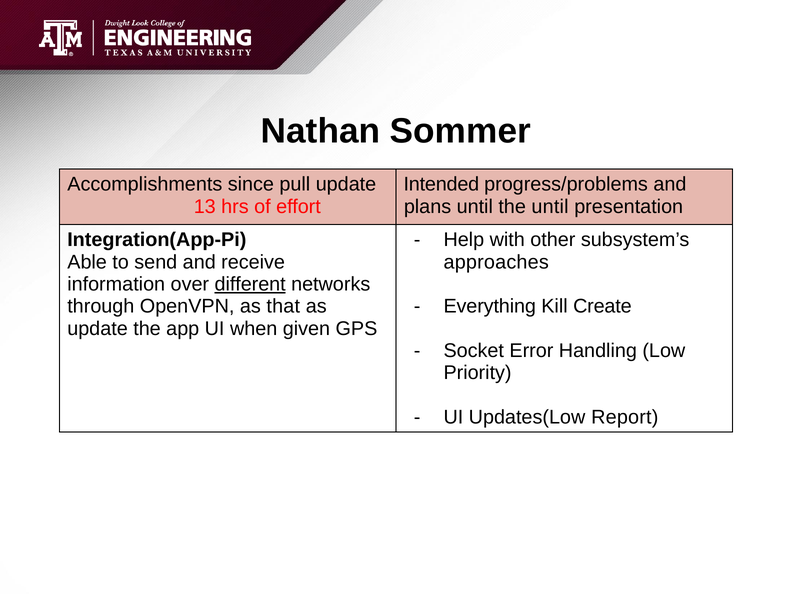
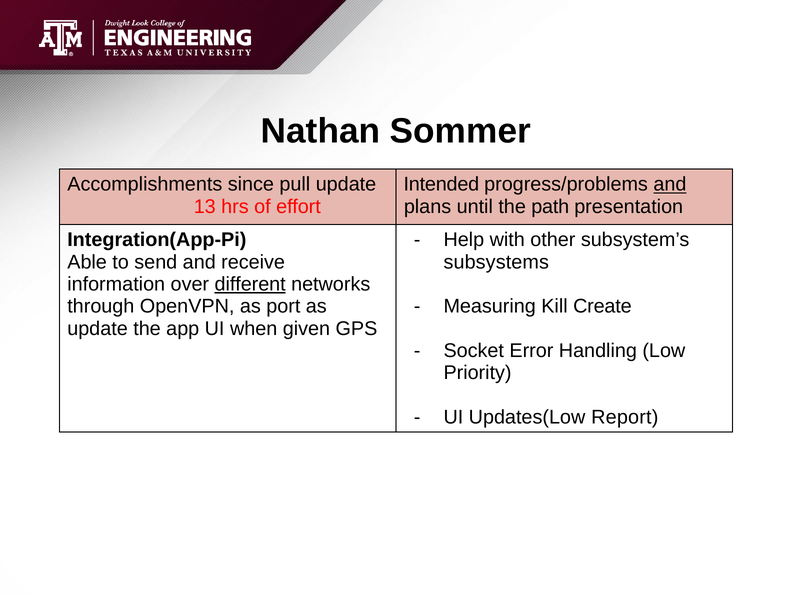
and at (670, 184) underline: none -> present
the until: until -> path
approaches: approaches -> subsystems
that: that -> port
Everything: Everything -> Measuring
